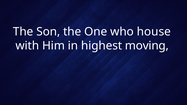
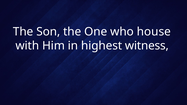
moving: moving -> witness
